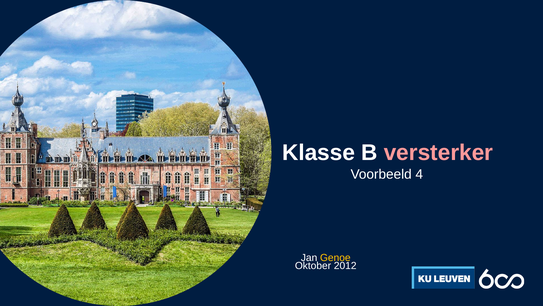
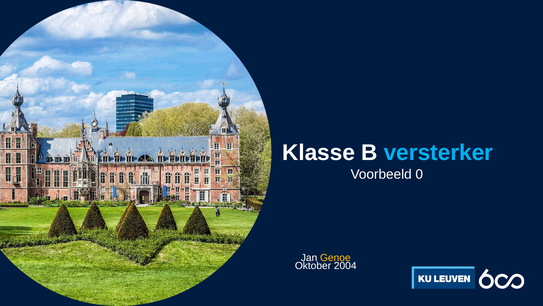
versterker colour: pink -> light blue
4: 4 -> 0
2012: 2012 -> 2004
